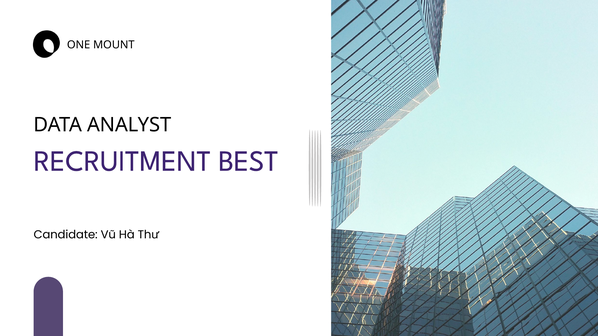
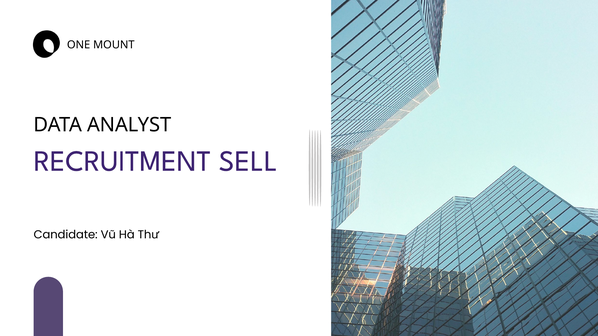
BEST: BEST -> SELL
